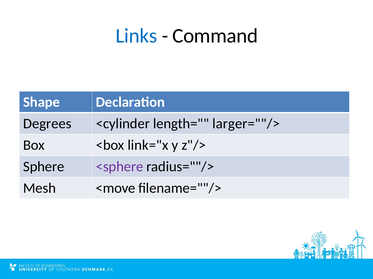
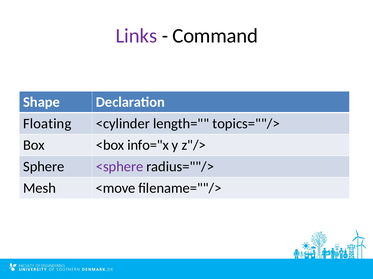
Links colour: blue -> purple
Degrees: Degrees -> Floating
larger=""/>: larger=""/> -> topics=""/>
link="x: link="x -> info="x
